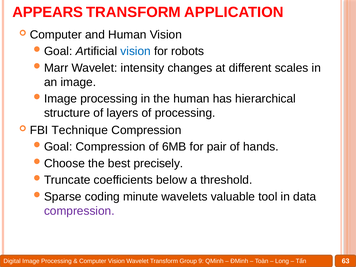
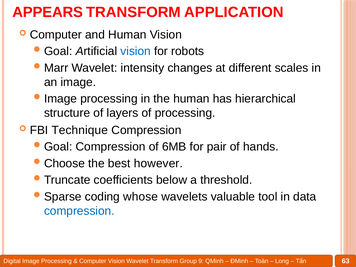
precisely: precisely -> however
minute: minute -> whose
compression at (79, 211) colour: purple -> blue
